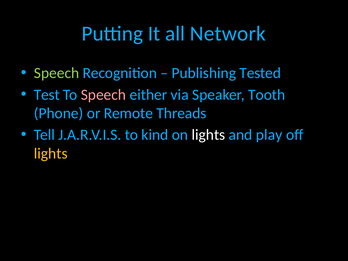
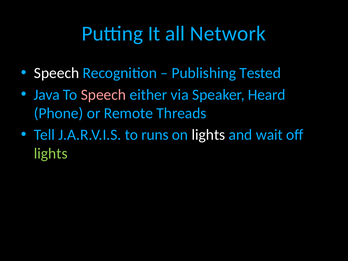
Speech at (57, 73) colour: light green -> white
Test: Test -> Java
Tooth: Tooth -> Heard
kind: kind -> runs
play: play -> wait
lights at (51, 153) colour: yellow -> light green
